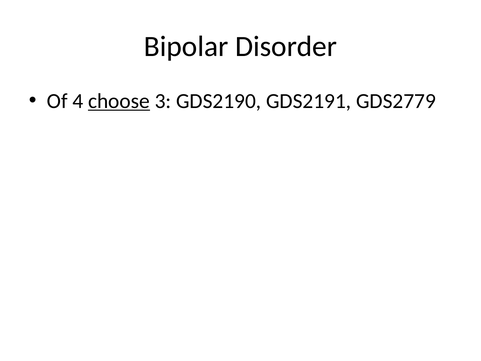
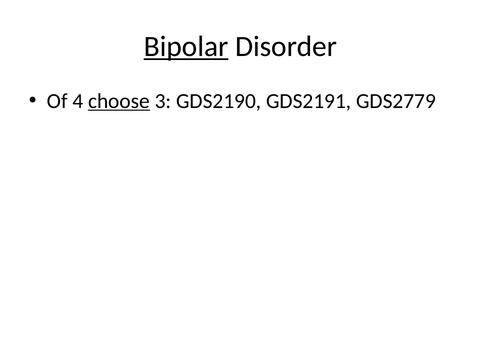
Bipolar underline: none -> present
